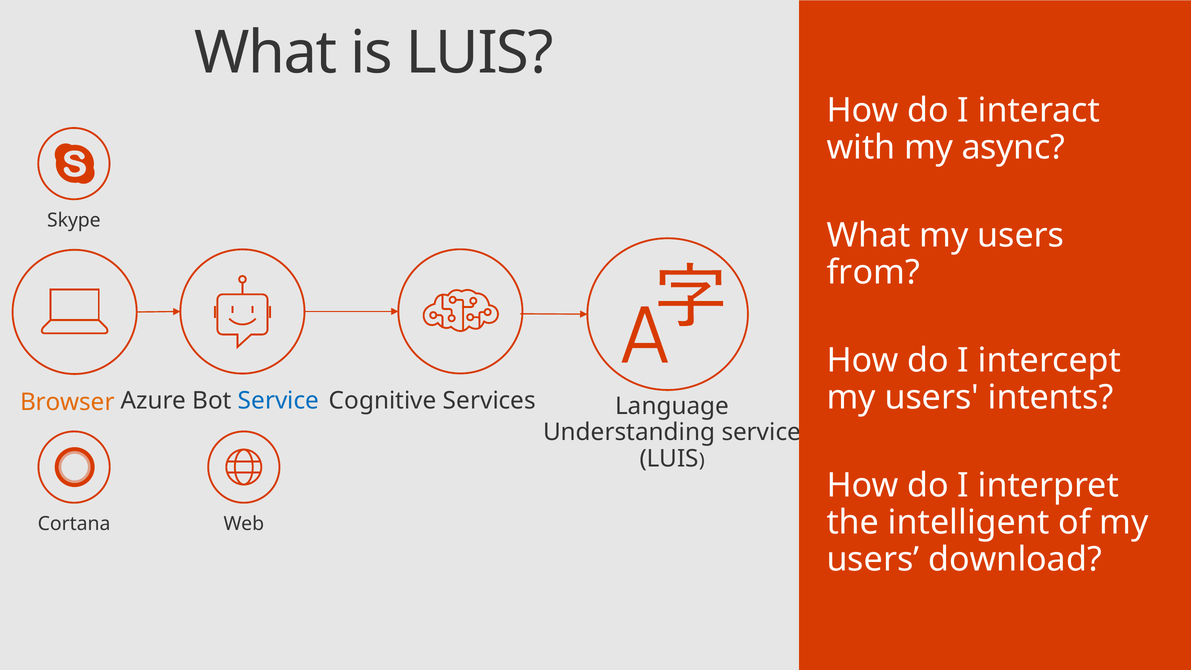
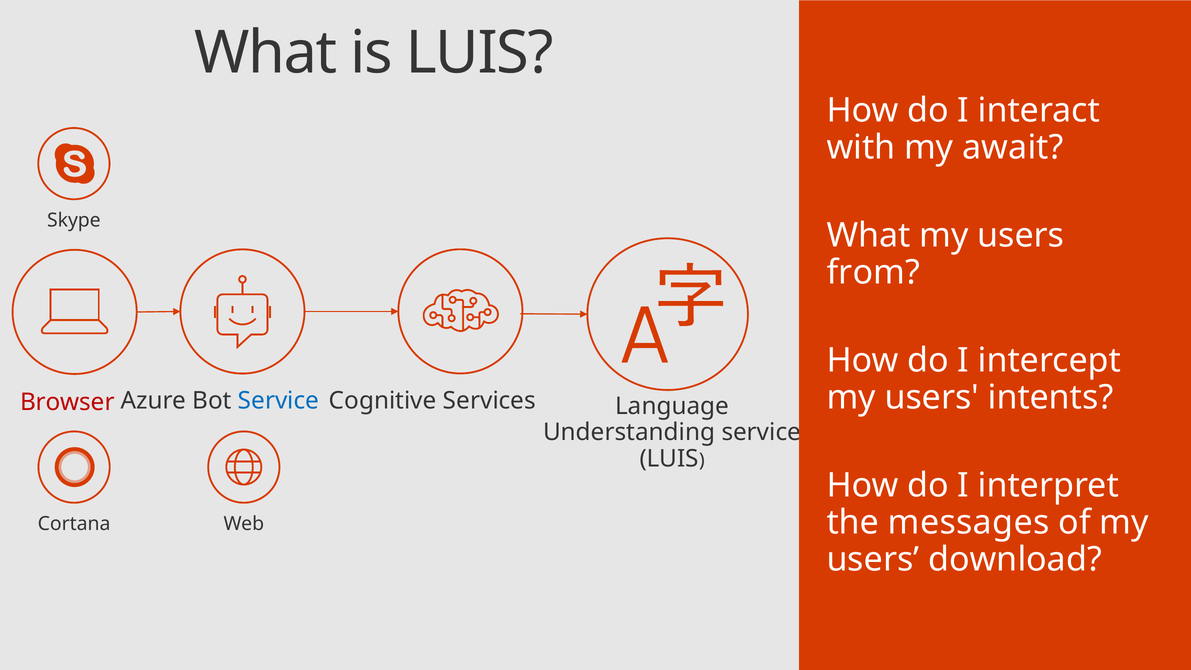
async: async -> await
Browser colour: orange -> red
intelligent: intelligent -> messages
